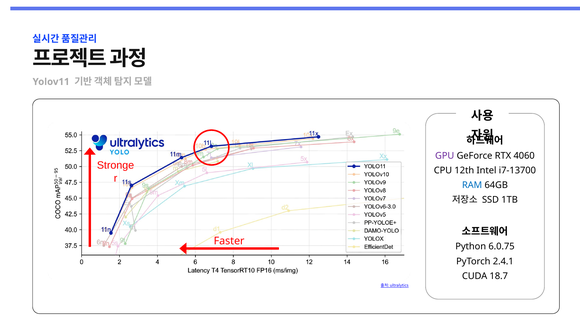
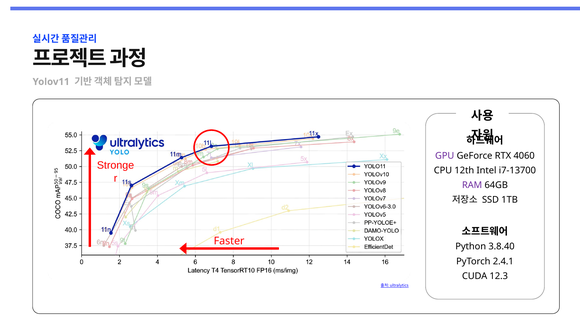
RAM colour: blue -> purple
6.0.75: 6.0.75 -> 3.8.40
18.7: 18.7 -> 12.3
